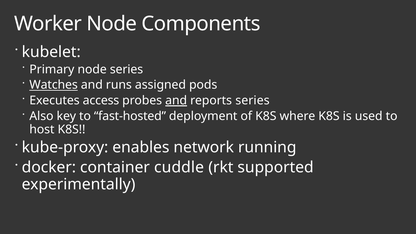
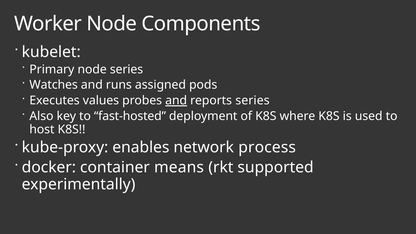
Watches underline: present -> none
access: access -> values
running: running -> process
cuddle: cuddle -> means
